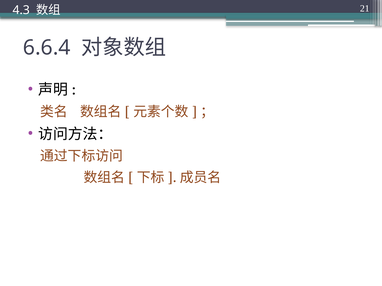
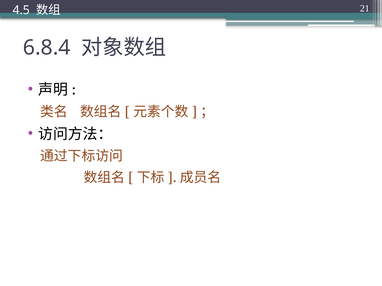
4.3: 4.3 -> 4.5
6.6.4: 6.6.4 -> 6.8.4
